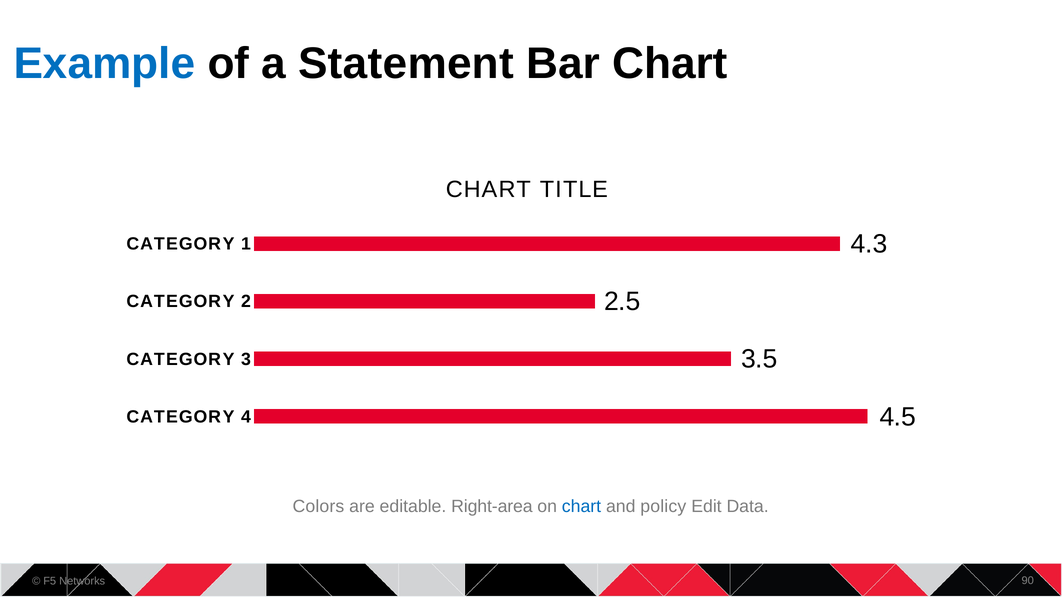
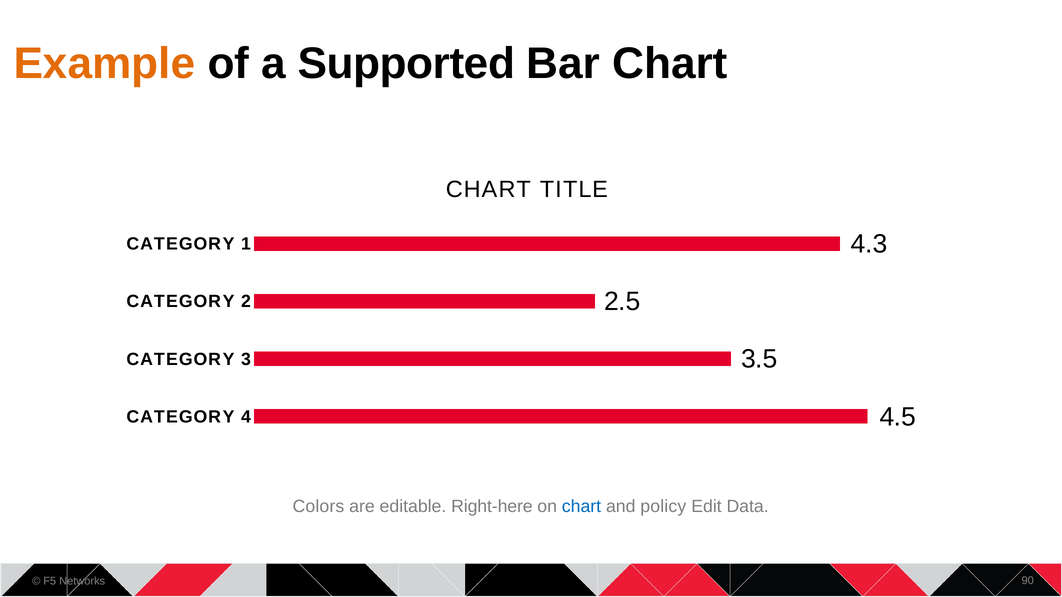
Example colour: blue -> orange
Statement: Statement -> Supported
Right-area: Right-area -> Right-here
